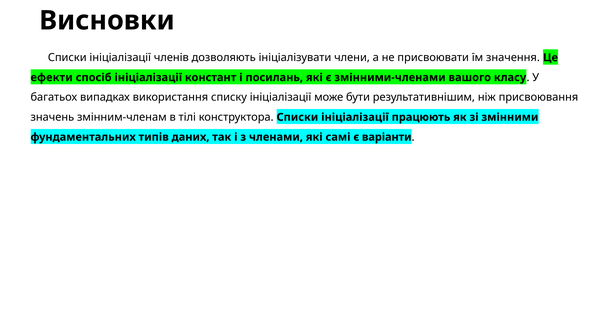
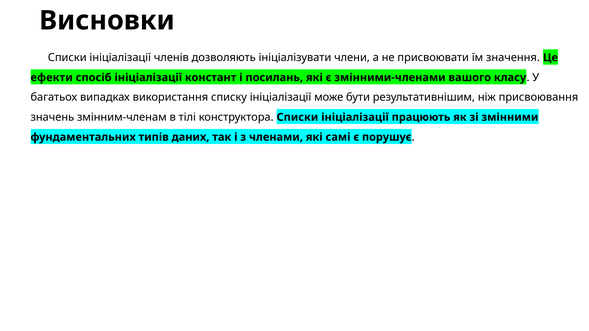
варіанти: варіанти -> порушує
